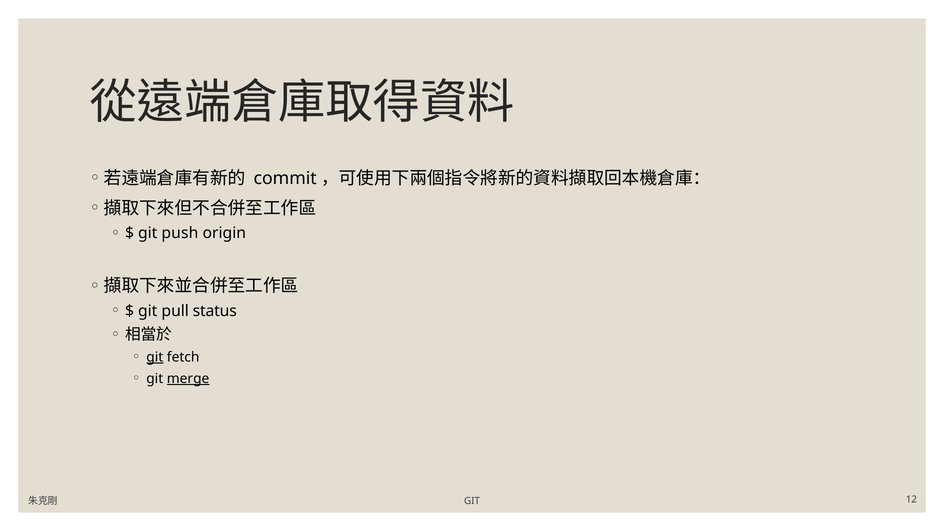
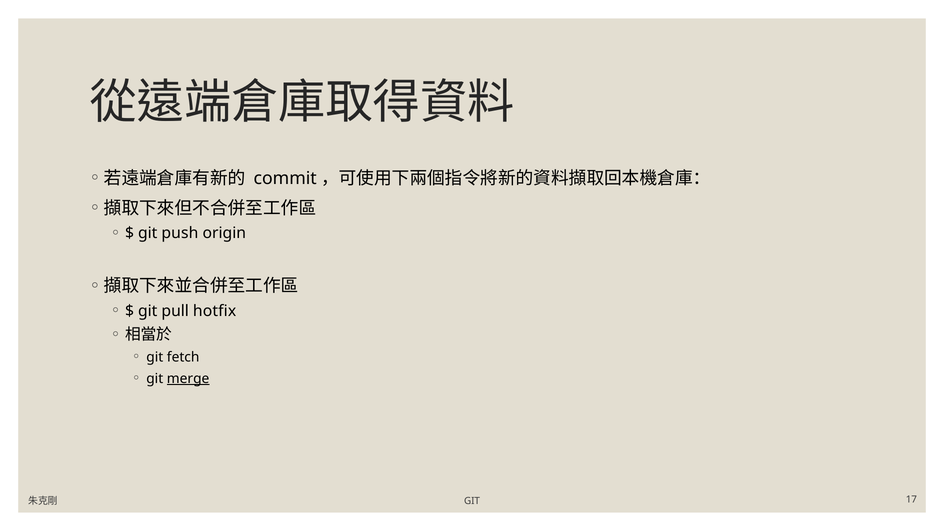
status: status -> hotfix
git at (155, 357) underline: present -> none
12: 12 -> 17
